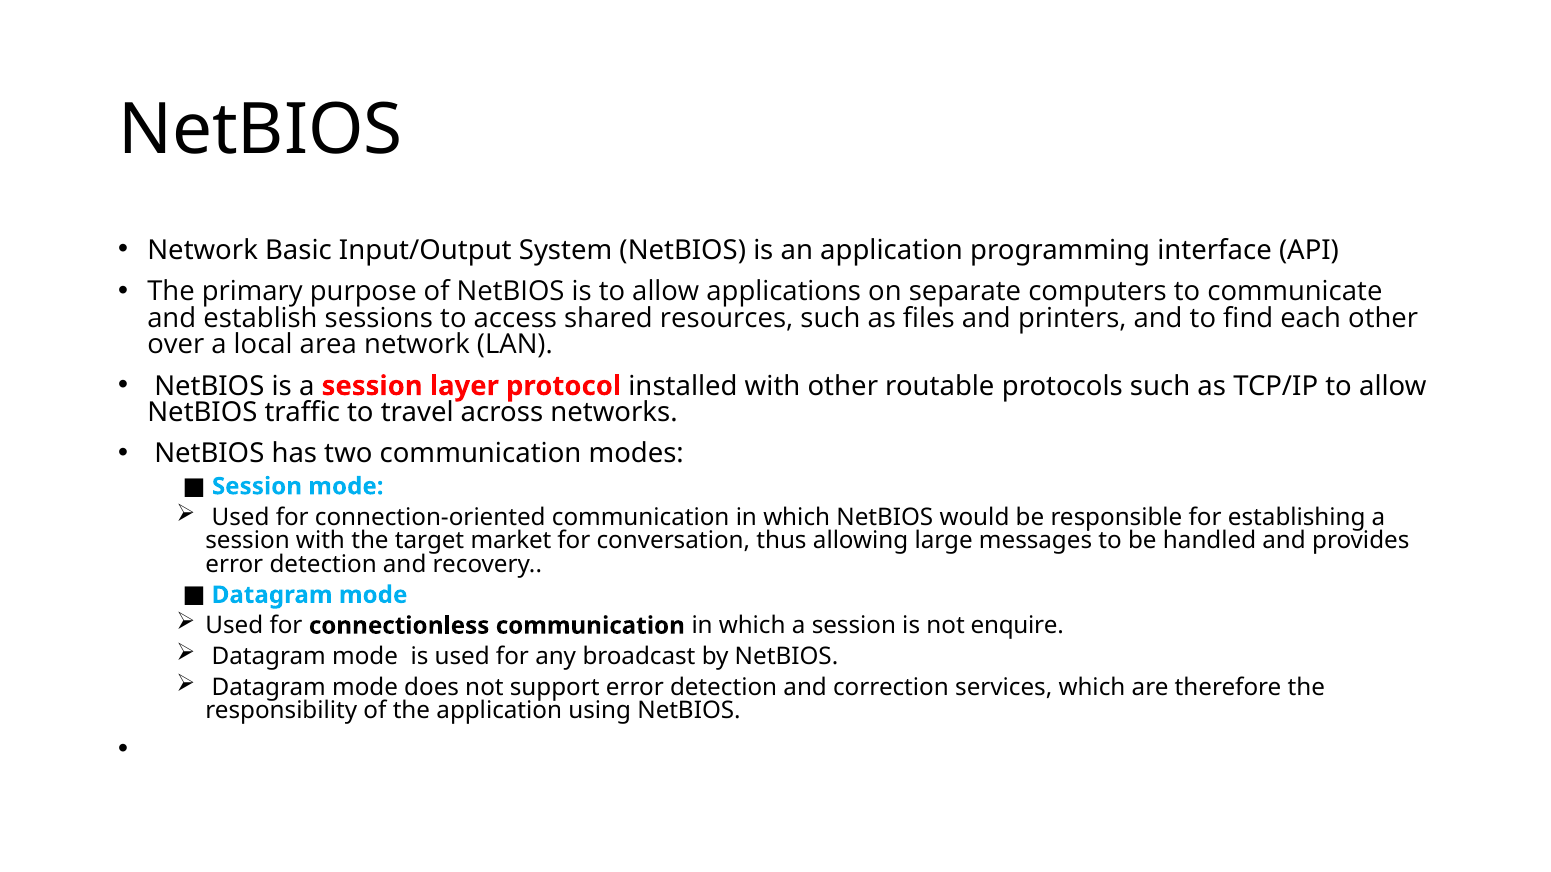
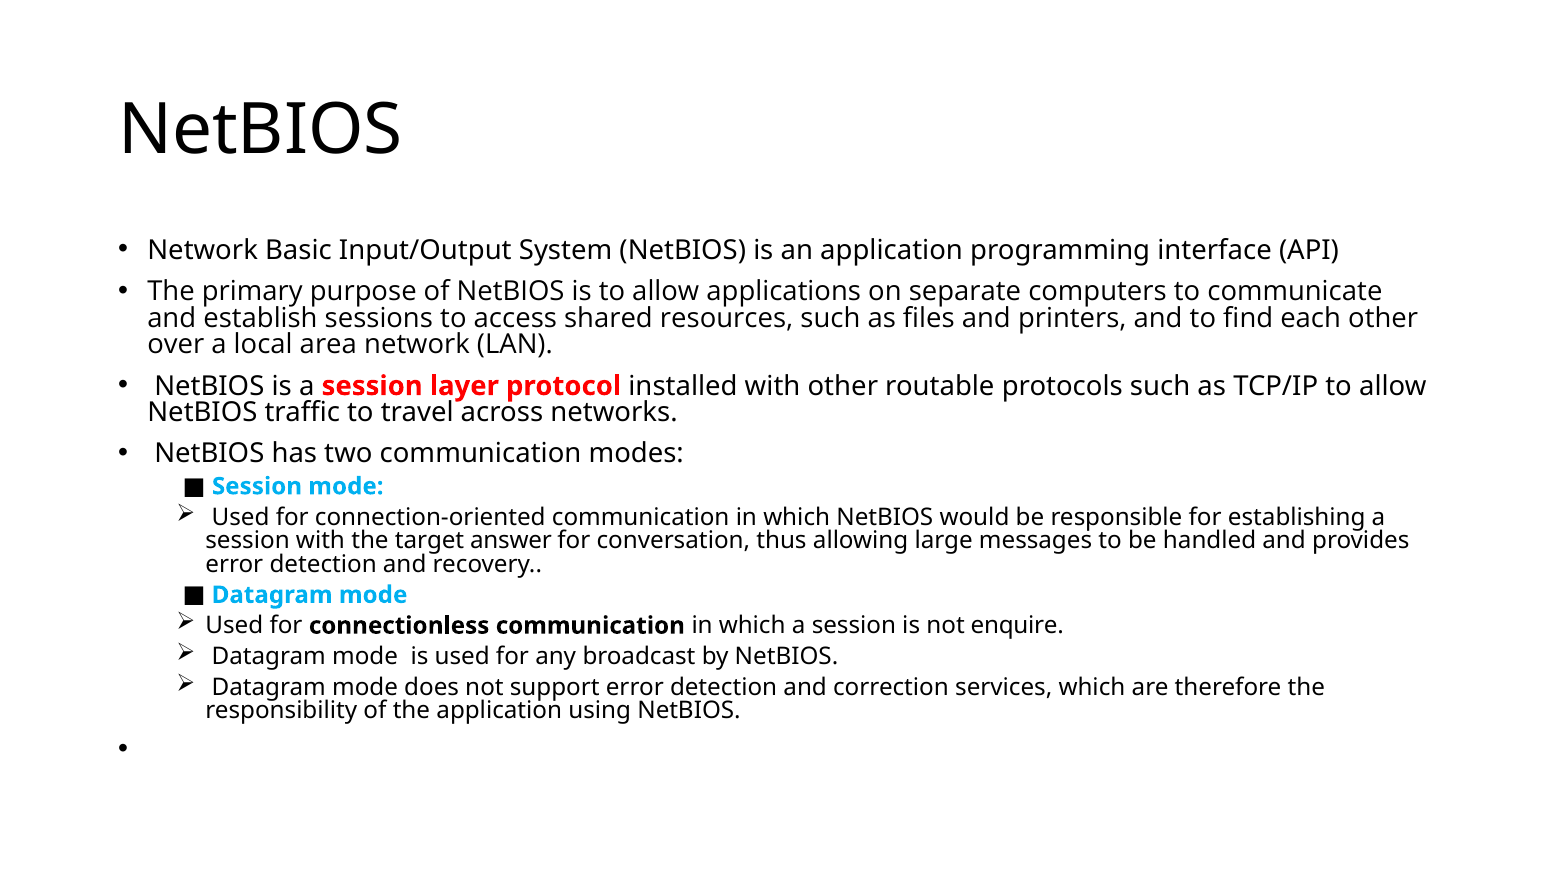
market: market -> answer
